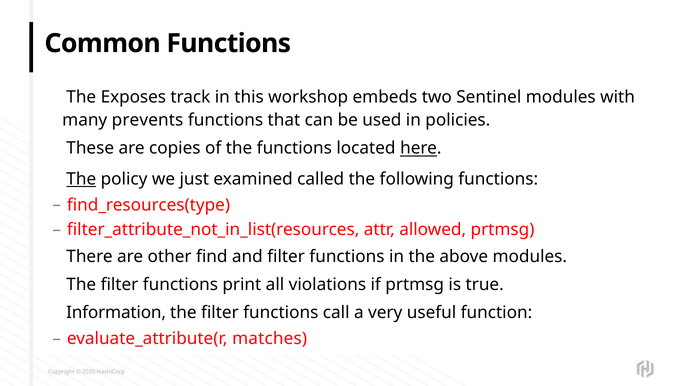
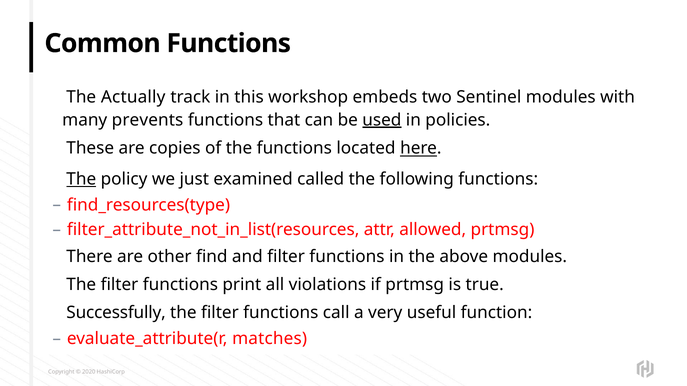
Exposes: Exposes -> Actually
used underline: none -> present
Information: Information -> Successfully
